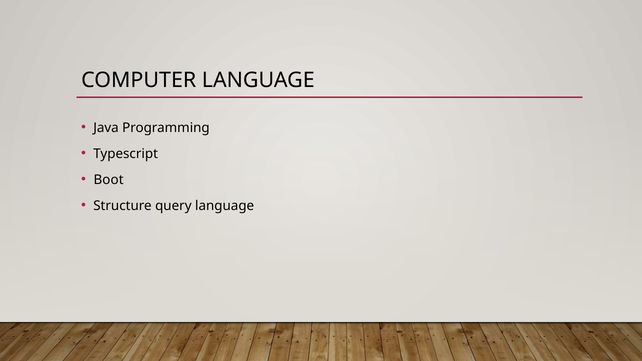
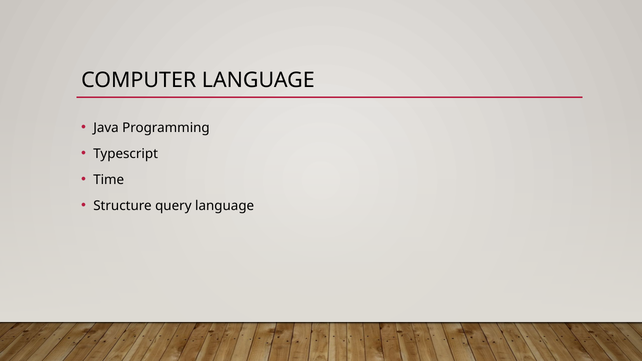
Boot: Boot -> Time
